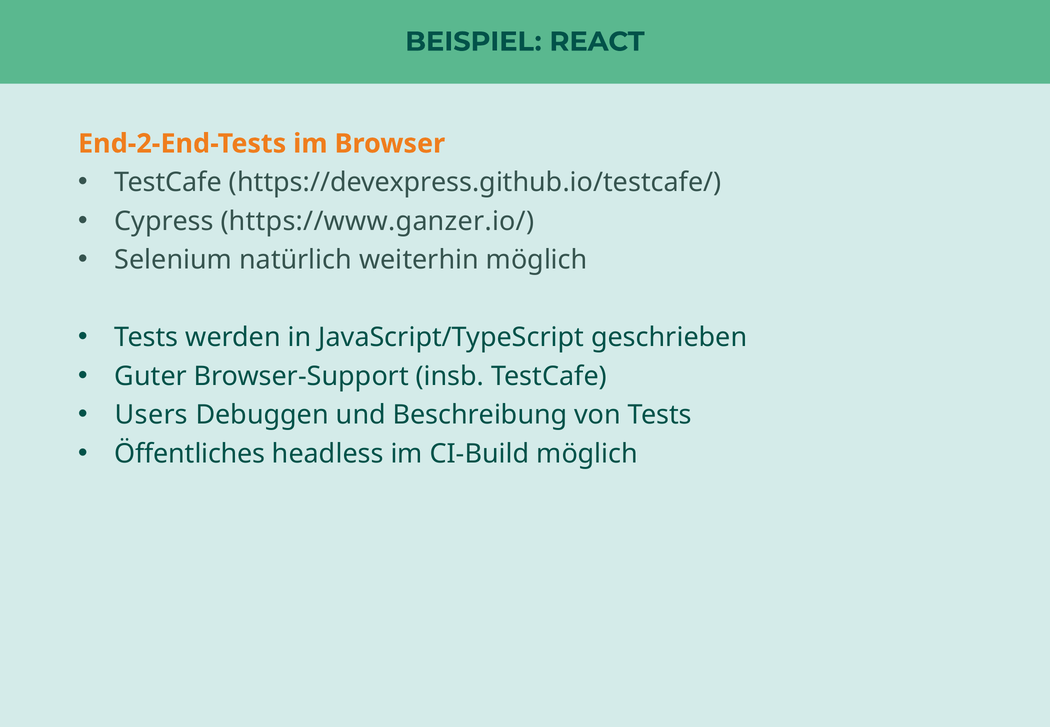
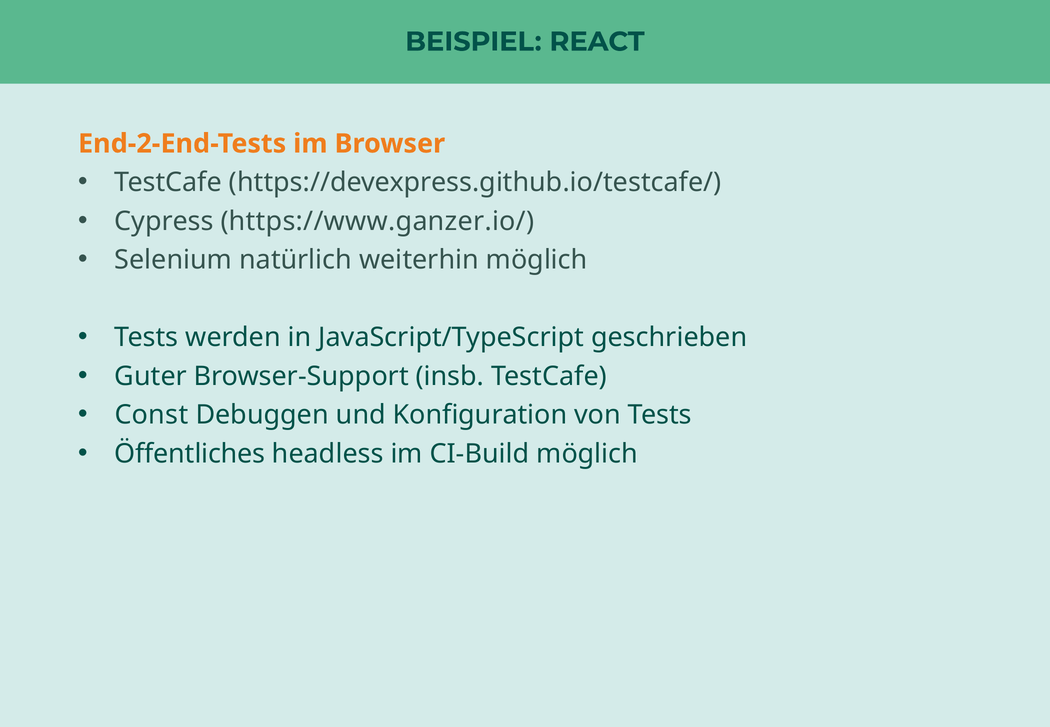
Users: Users -> Const
Beschreibung: Beschreibung -> Konfiguration
